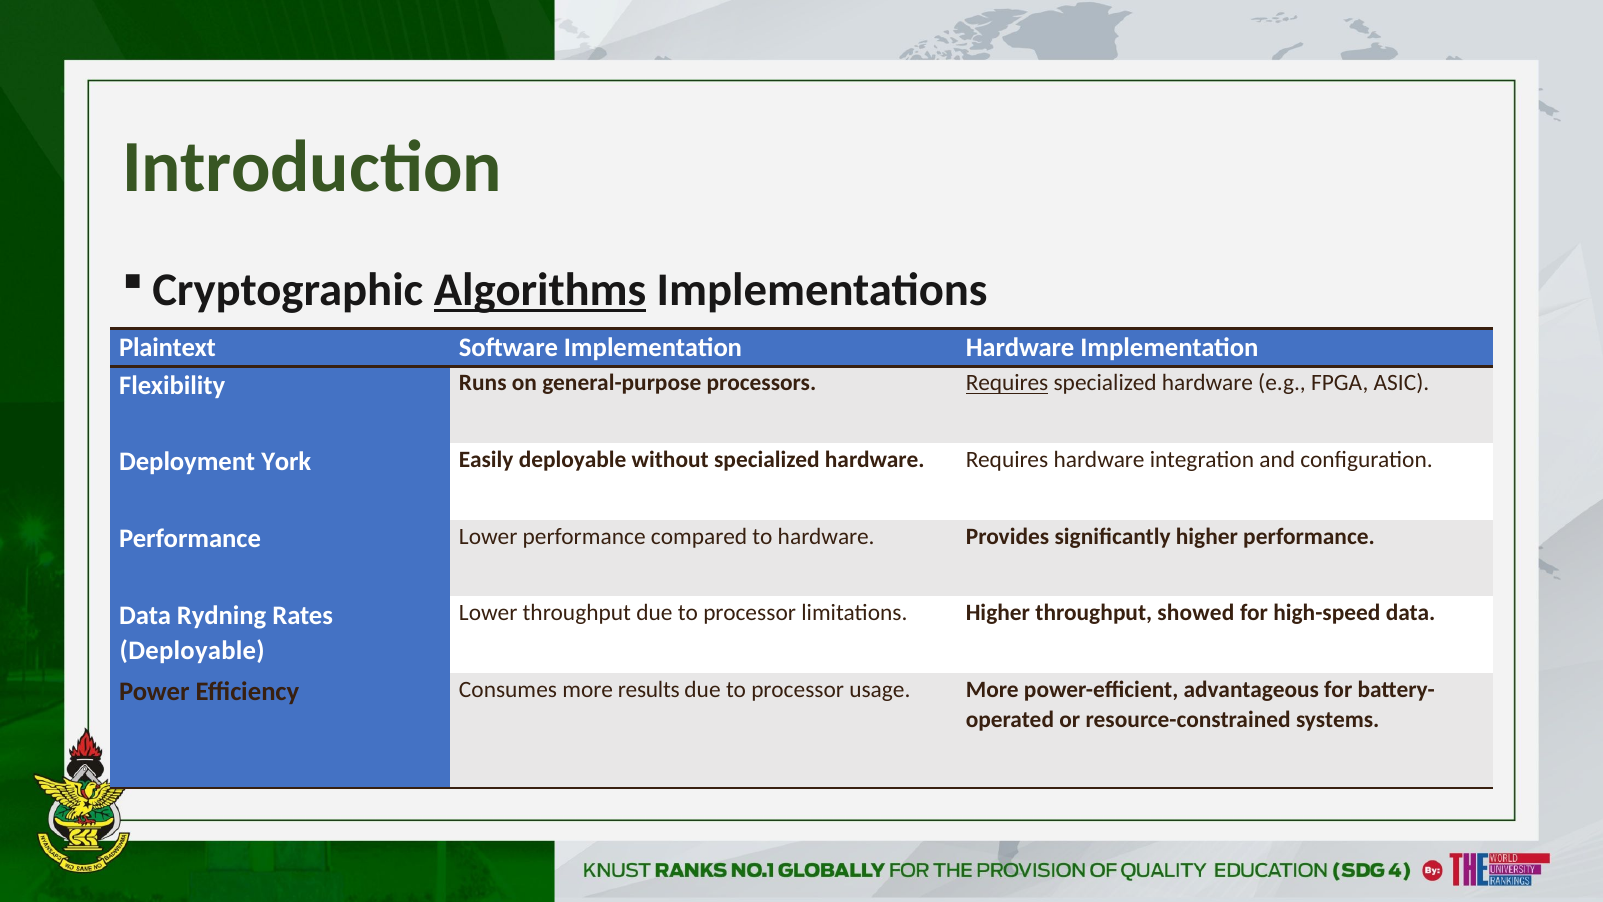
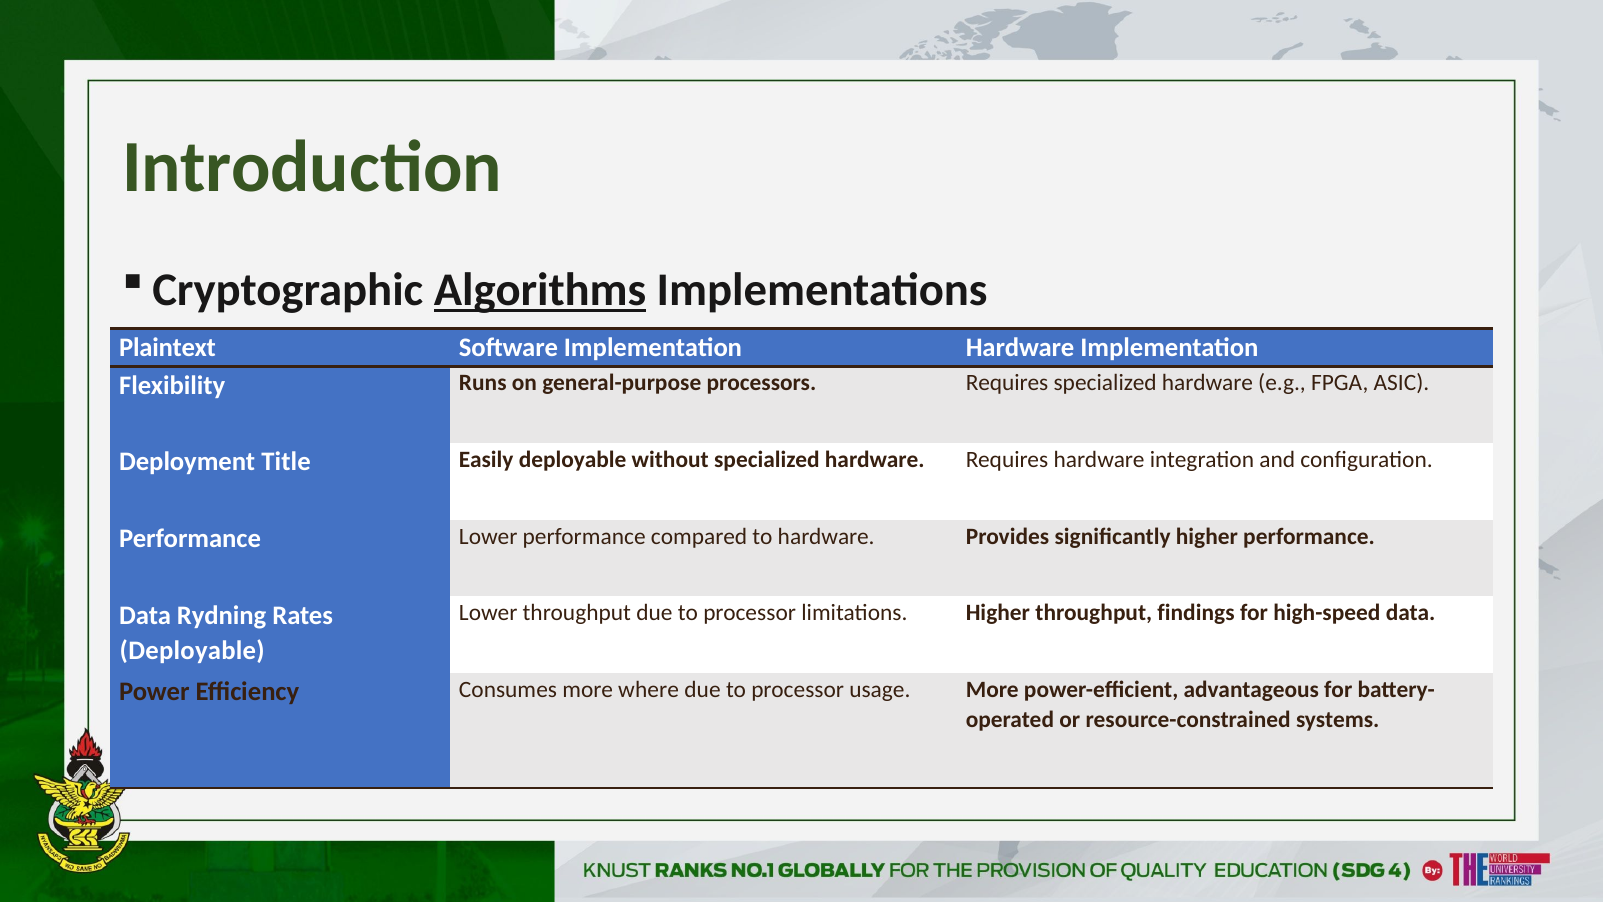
Requires at (1007, 383) underline: present -> none
York: York -> Title
showed: showed -> findings
results: results -> where
